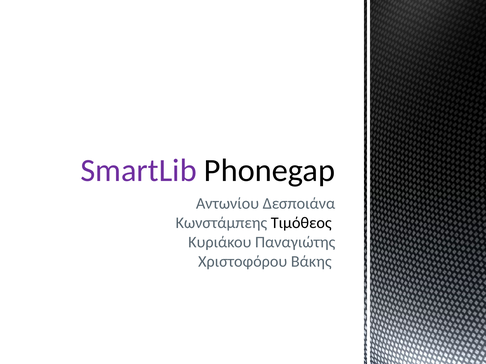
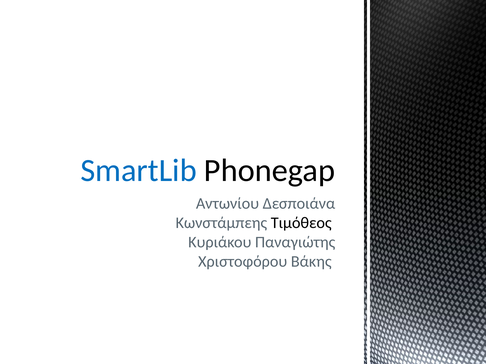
SmartLib colour: purple -> blue
